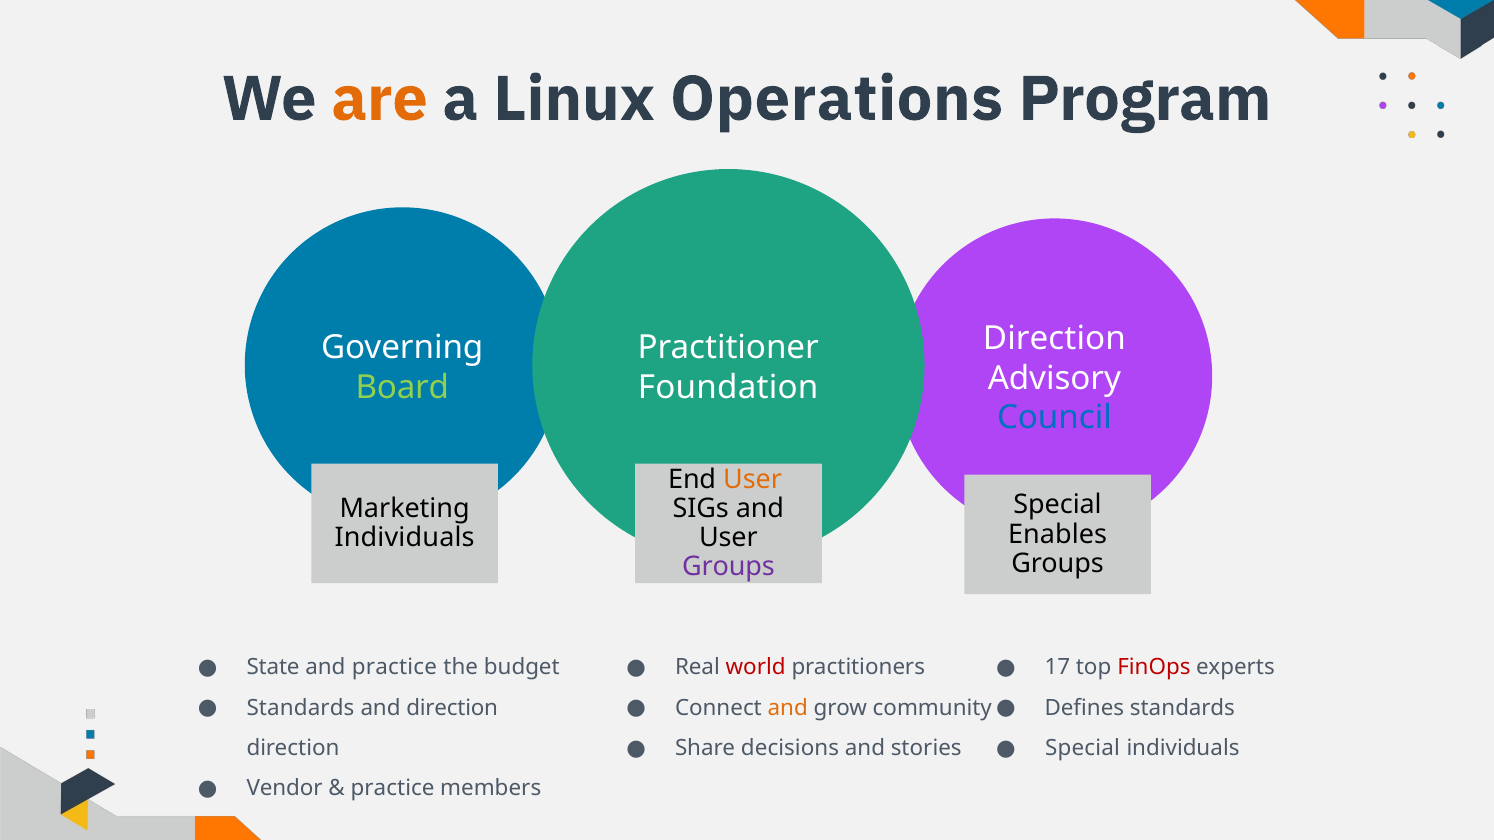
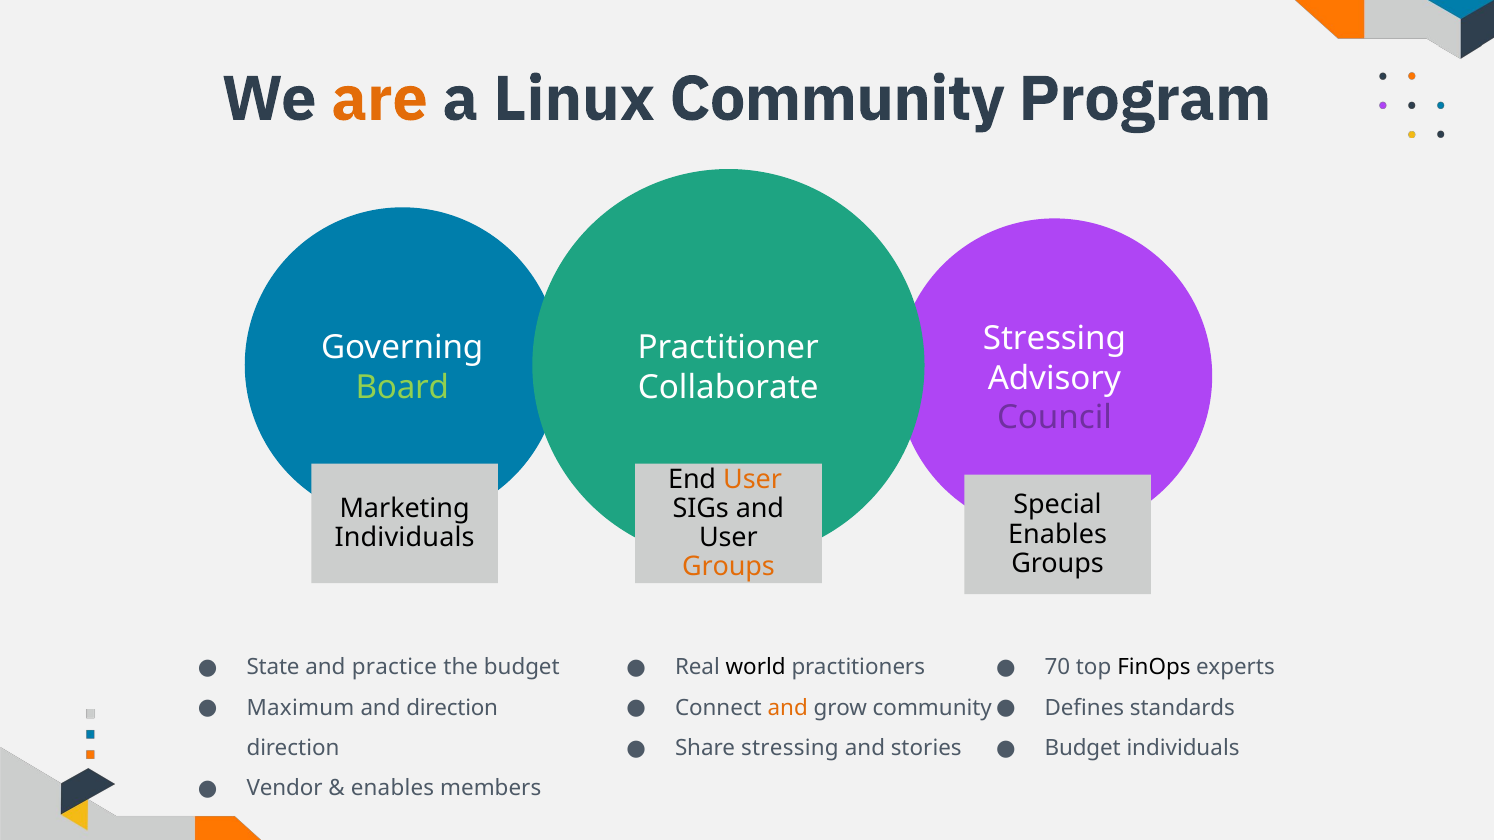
Linux Operations: Operations -> Community
Direction at (1054, 339): Direction -> Stressing
Foundation: Foundation -> Collaborate
Council colour: blue -> purple
Groups at (729, 567) colour: purple -> orange
world colour: red -> black
17: 17 -> 70
FinOps colour: red -> black
Standards at (301, 708): Standards -> Maximum
Share decisions: decisions -> stressing
Special at (1082, 748): Special -> Budget
practice at (393, 789): practice -> enables
